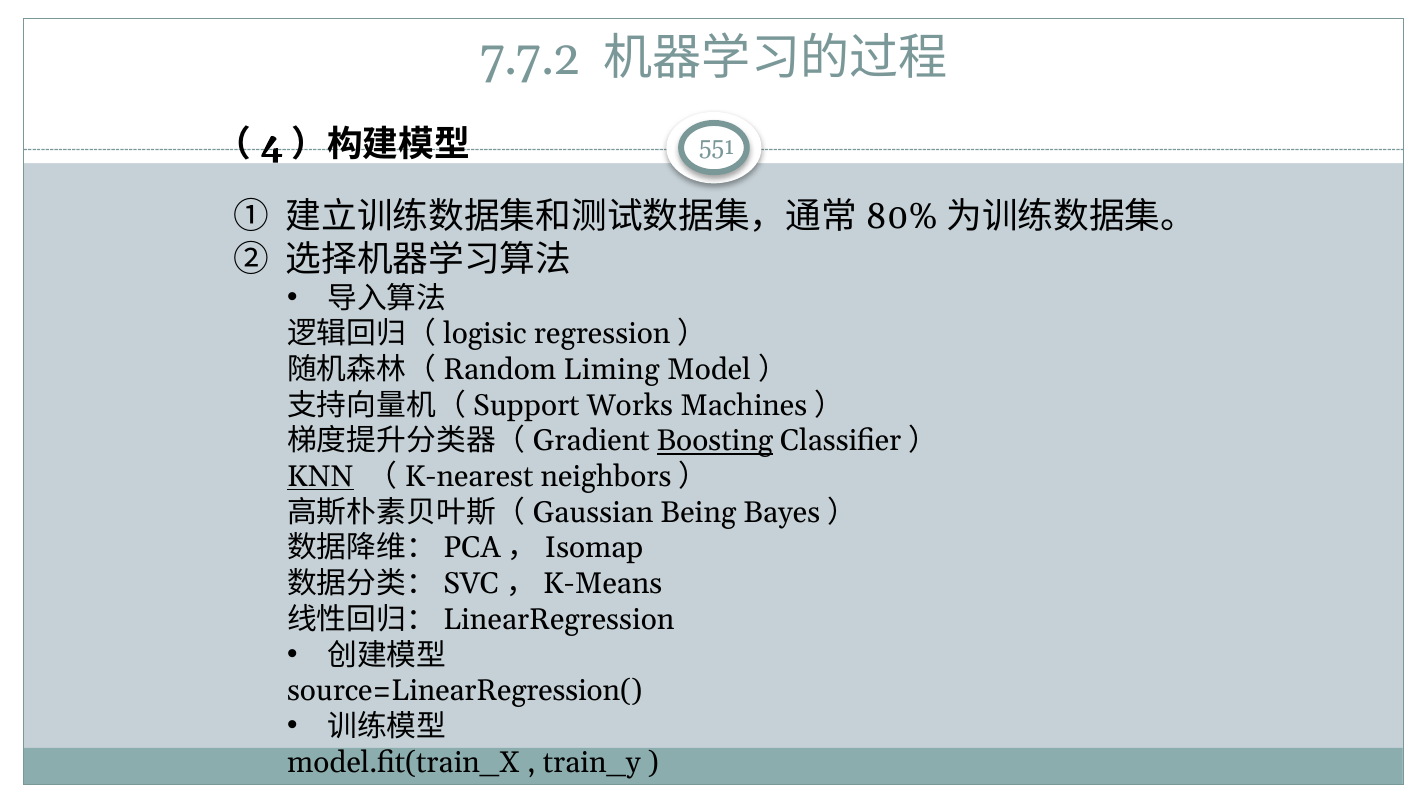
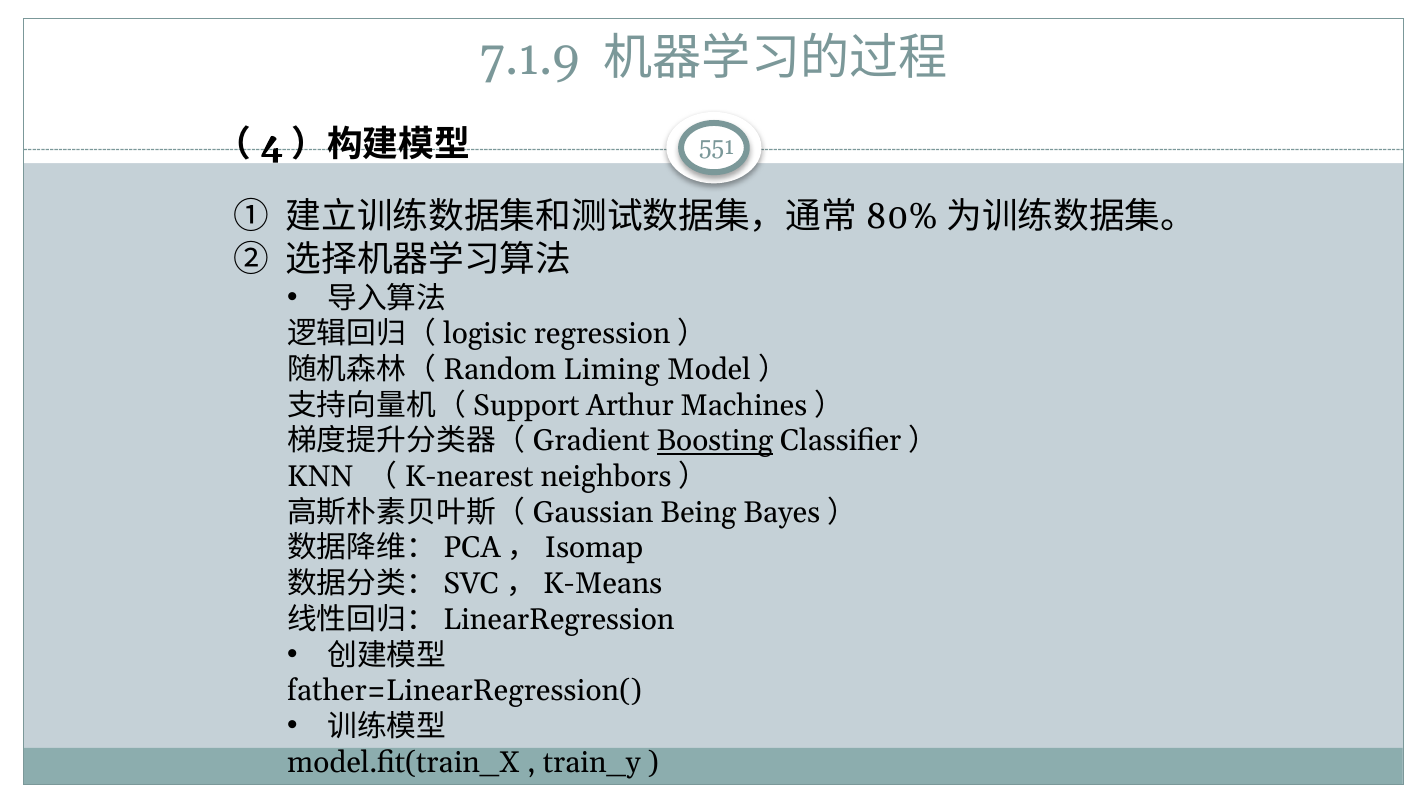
7.7.2: 7.7.2 -> 7.1.9
Works: Works -> Arthur
KNN underline: present -> none
source=LinearRegression(: source=LinearRegression( -> father=LinearRegression(
